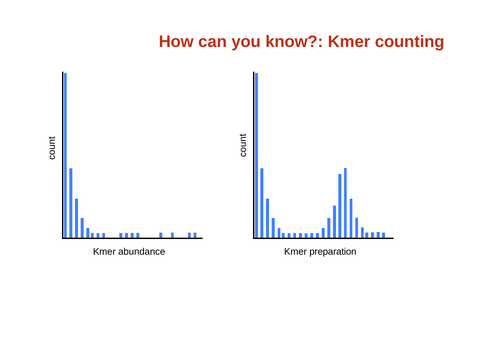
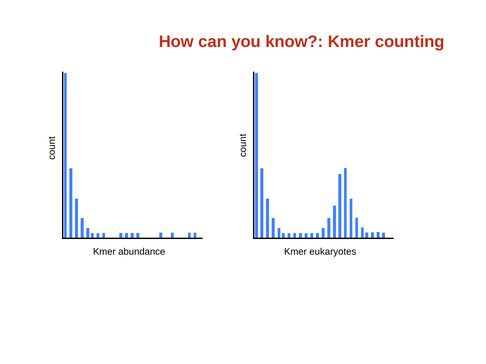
preparation: preparation -> eukaryotes
